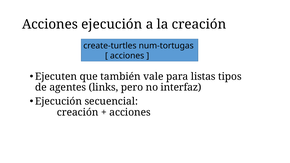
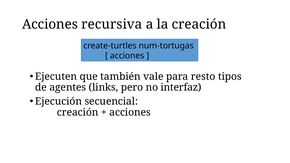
Acciones ejecución: ejecución -> recursiva
listas: listas -> resto
